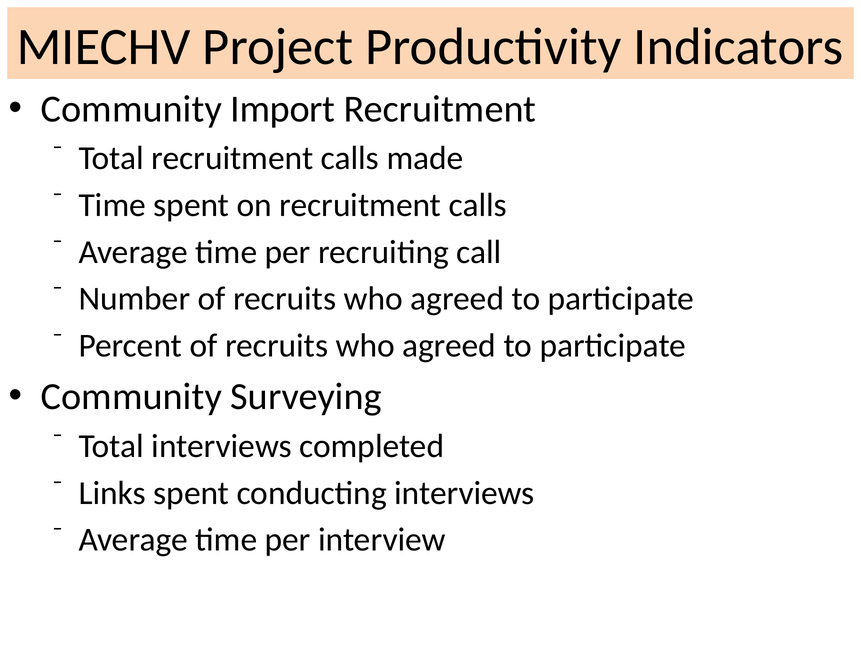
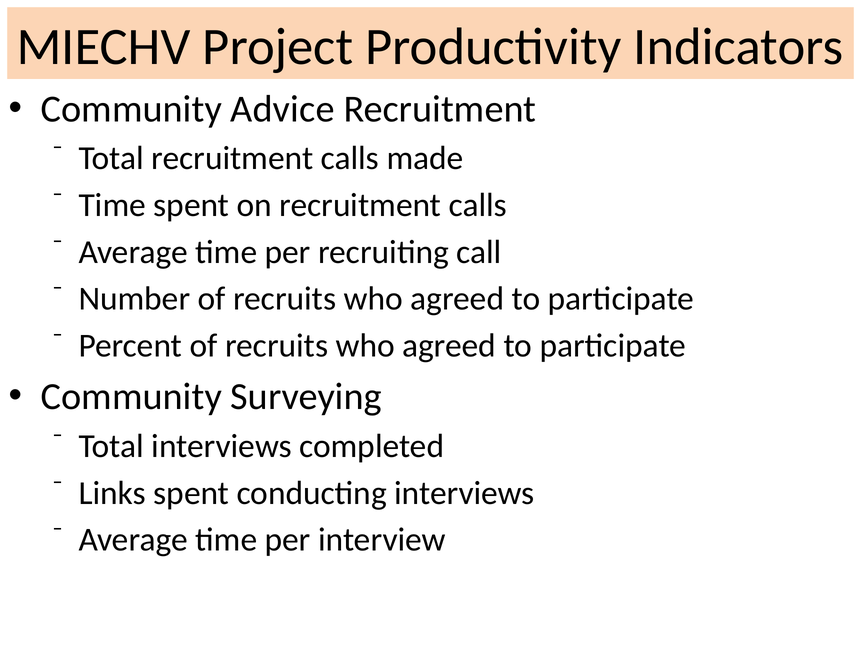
Import: Import -> Advice
